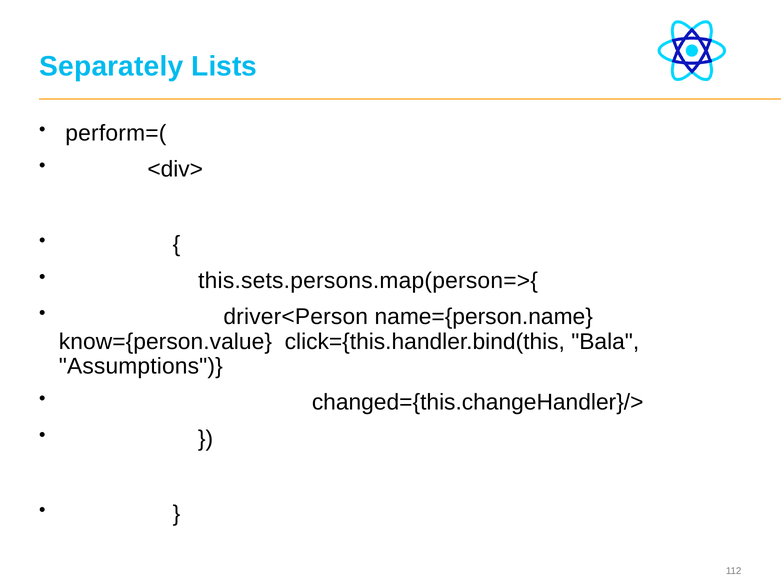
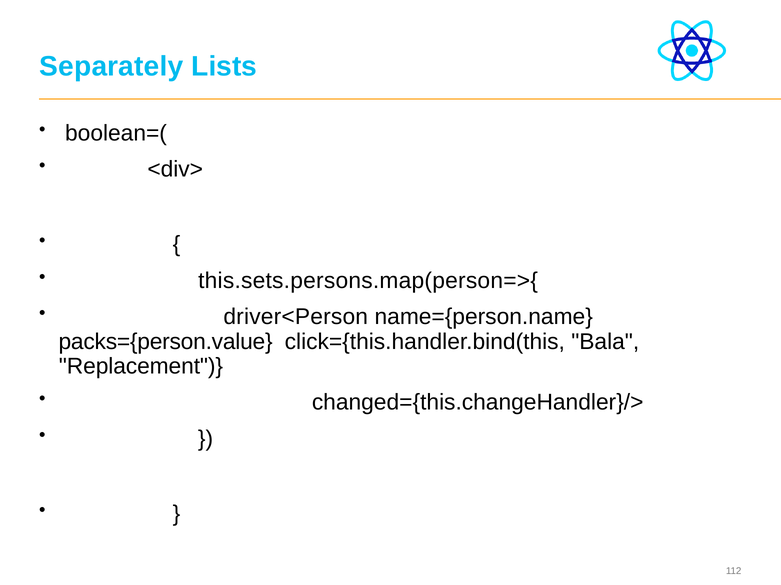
perform=(: perform=( -> boolean=(
know={person.value: know={person.value -> packs={person.value
Assumptions: Assumptions -> Replacement
